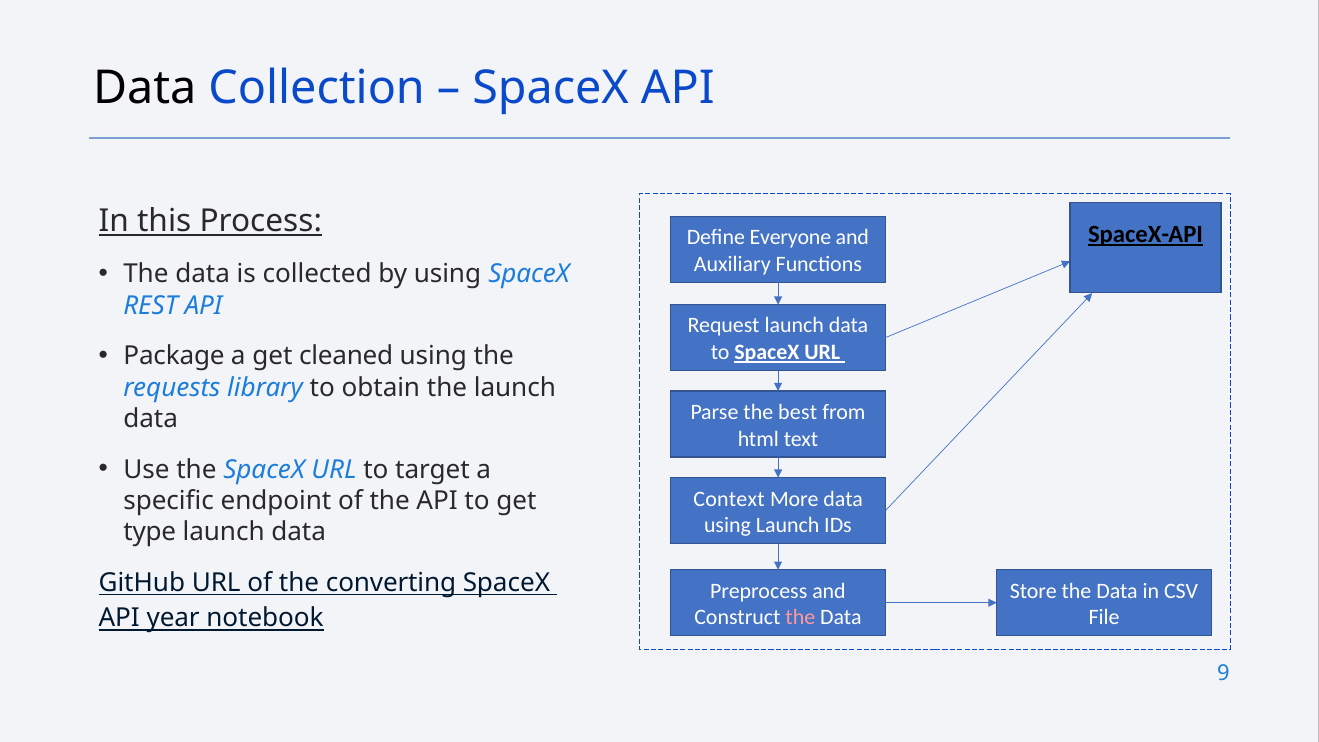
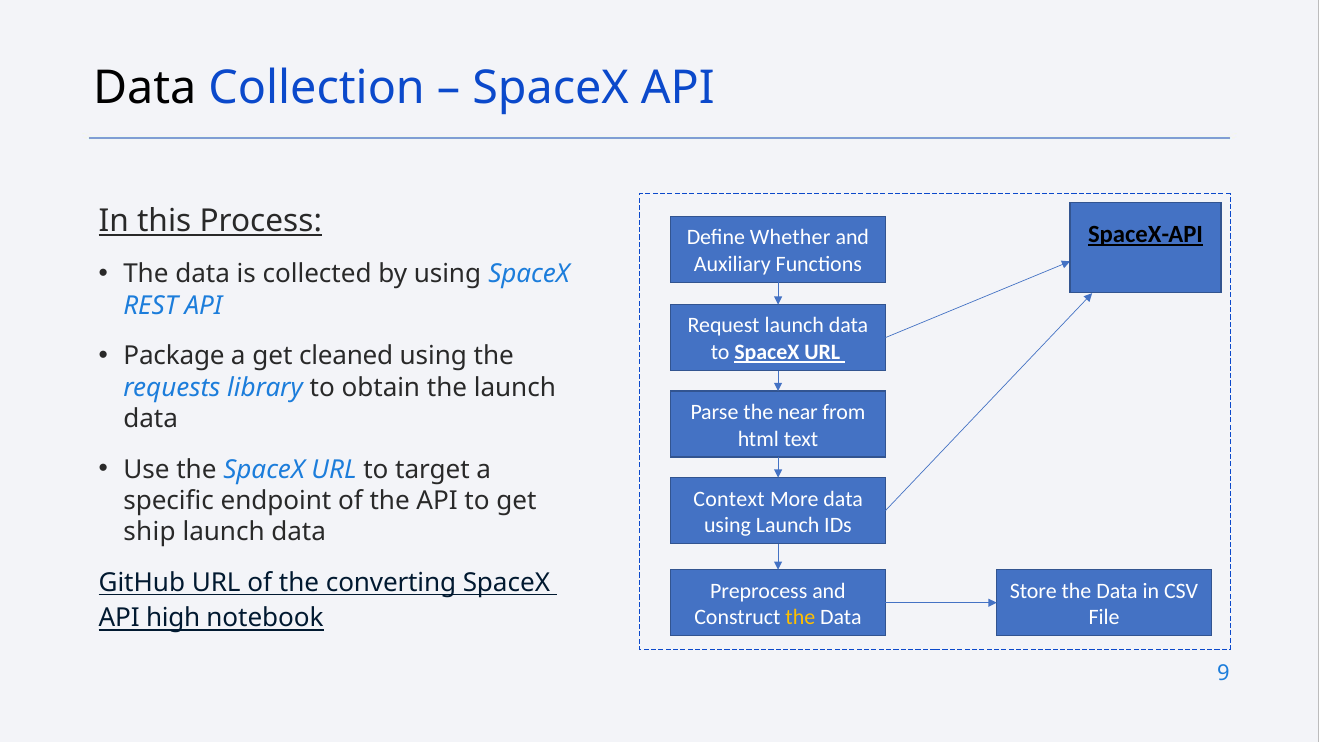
Everyone: Everyone -> Whether
best: best -> near
type: type -> ship
the at (800, 617) colour: pink -> yellow
year: year -> high
